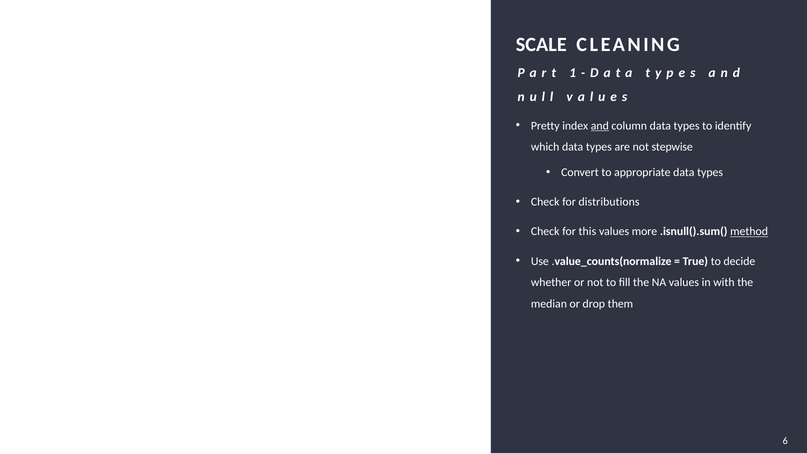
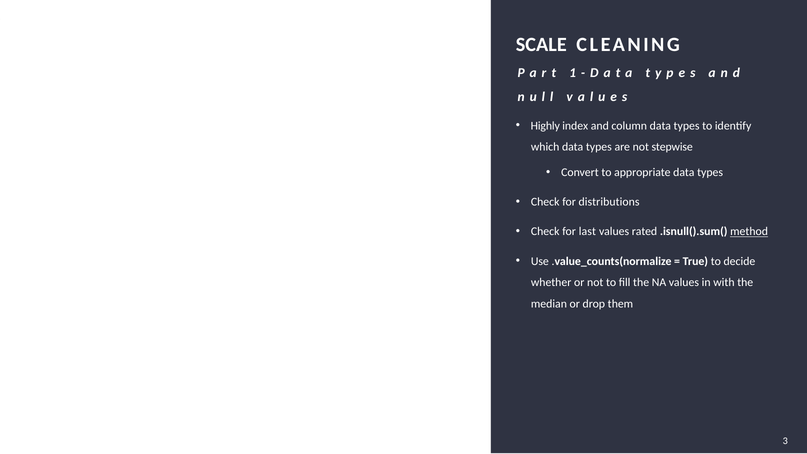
Pretty: Pretty -> Highly
and underline: present -> none
this: this -> last
more: more -> rated
6: 6 -> 3
